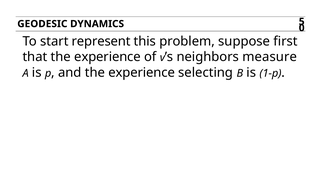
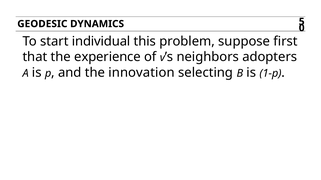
represent: represent -> individual
measure: measure -> adopters
and the experience: experience -> innovation
